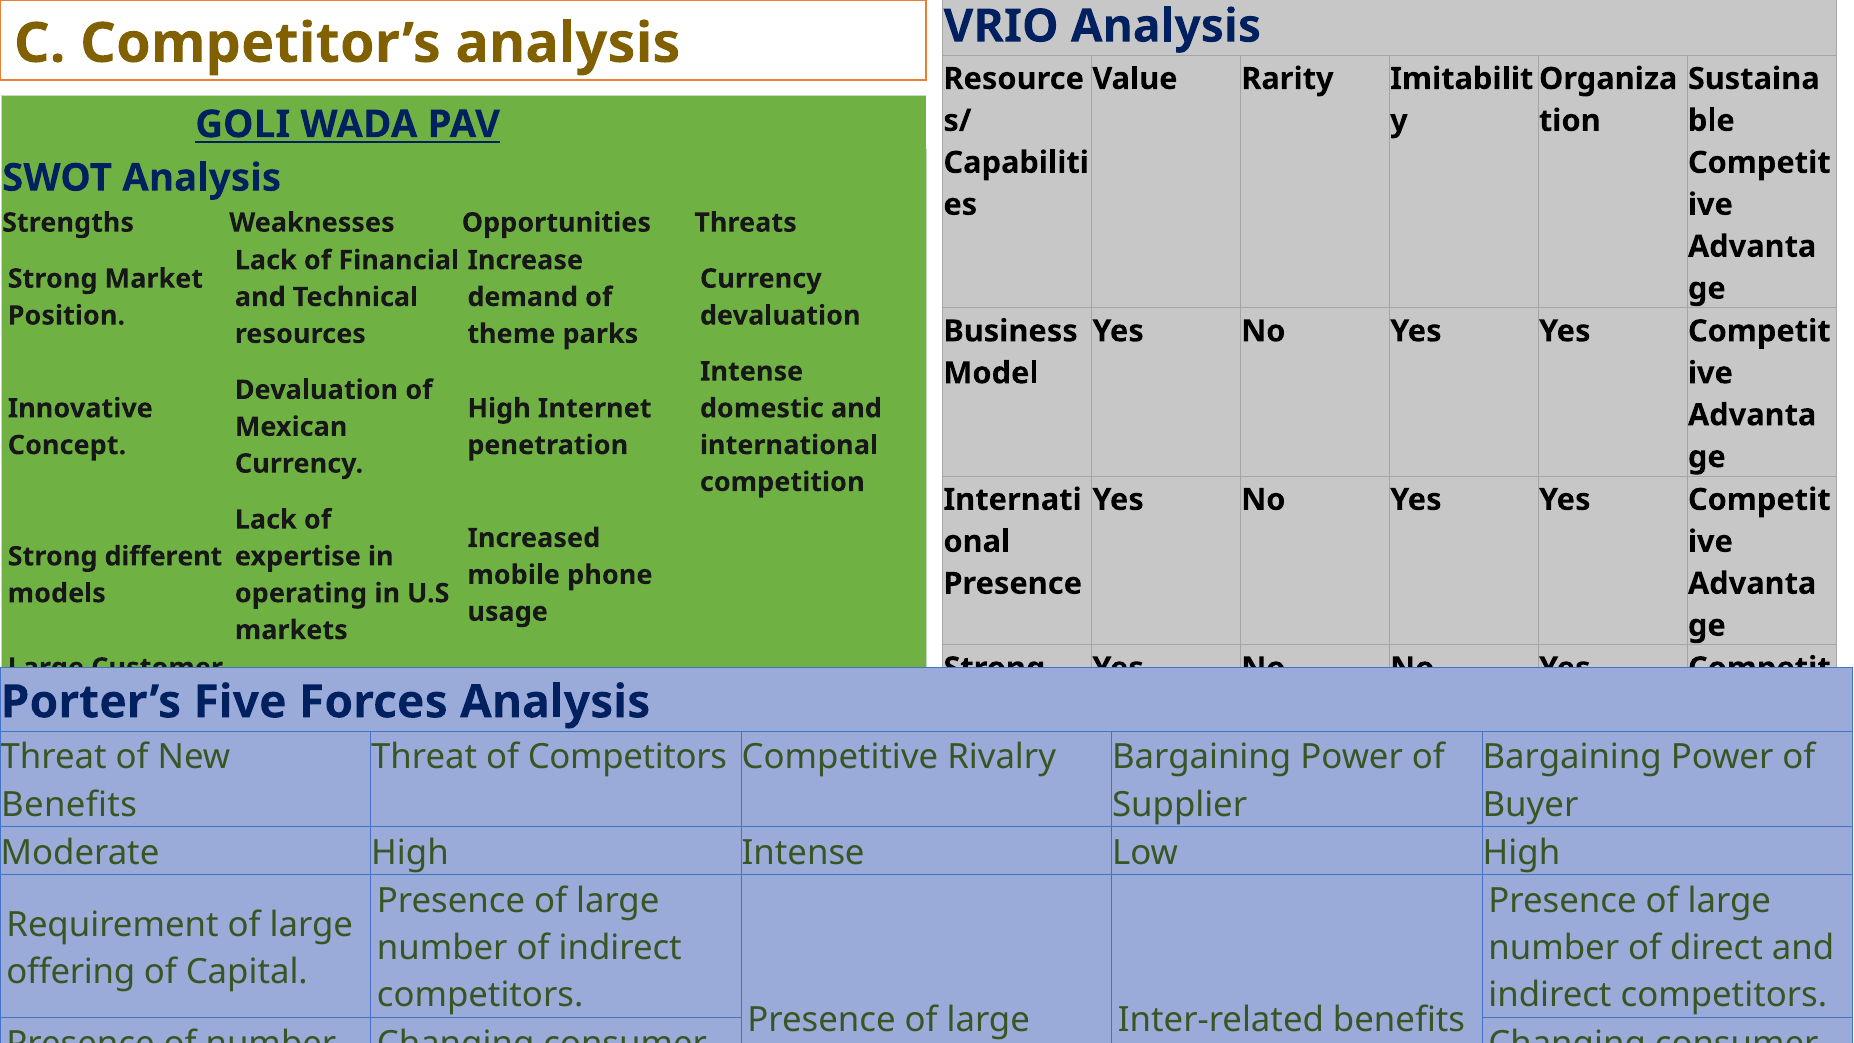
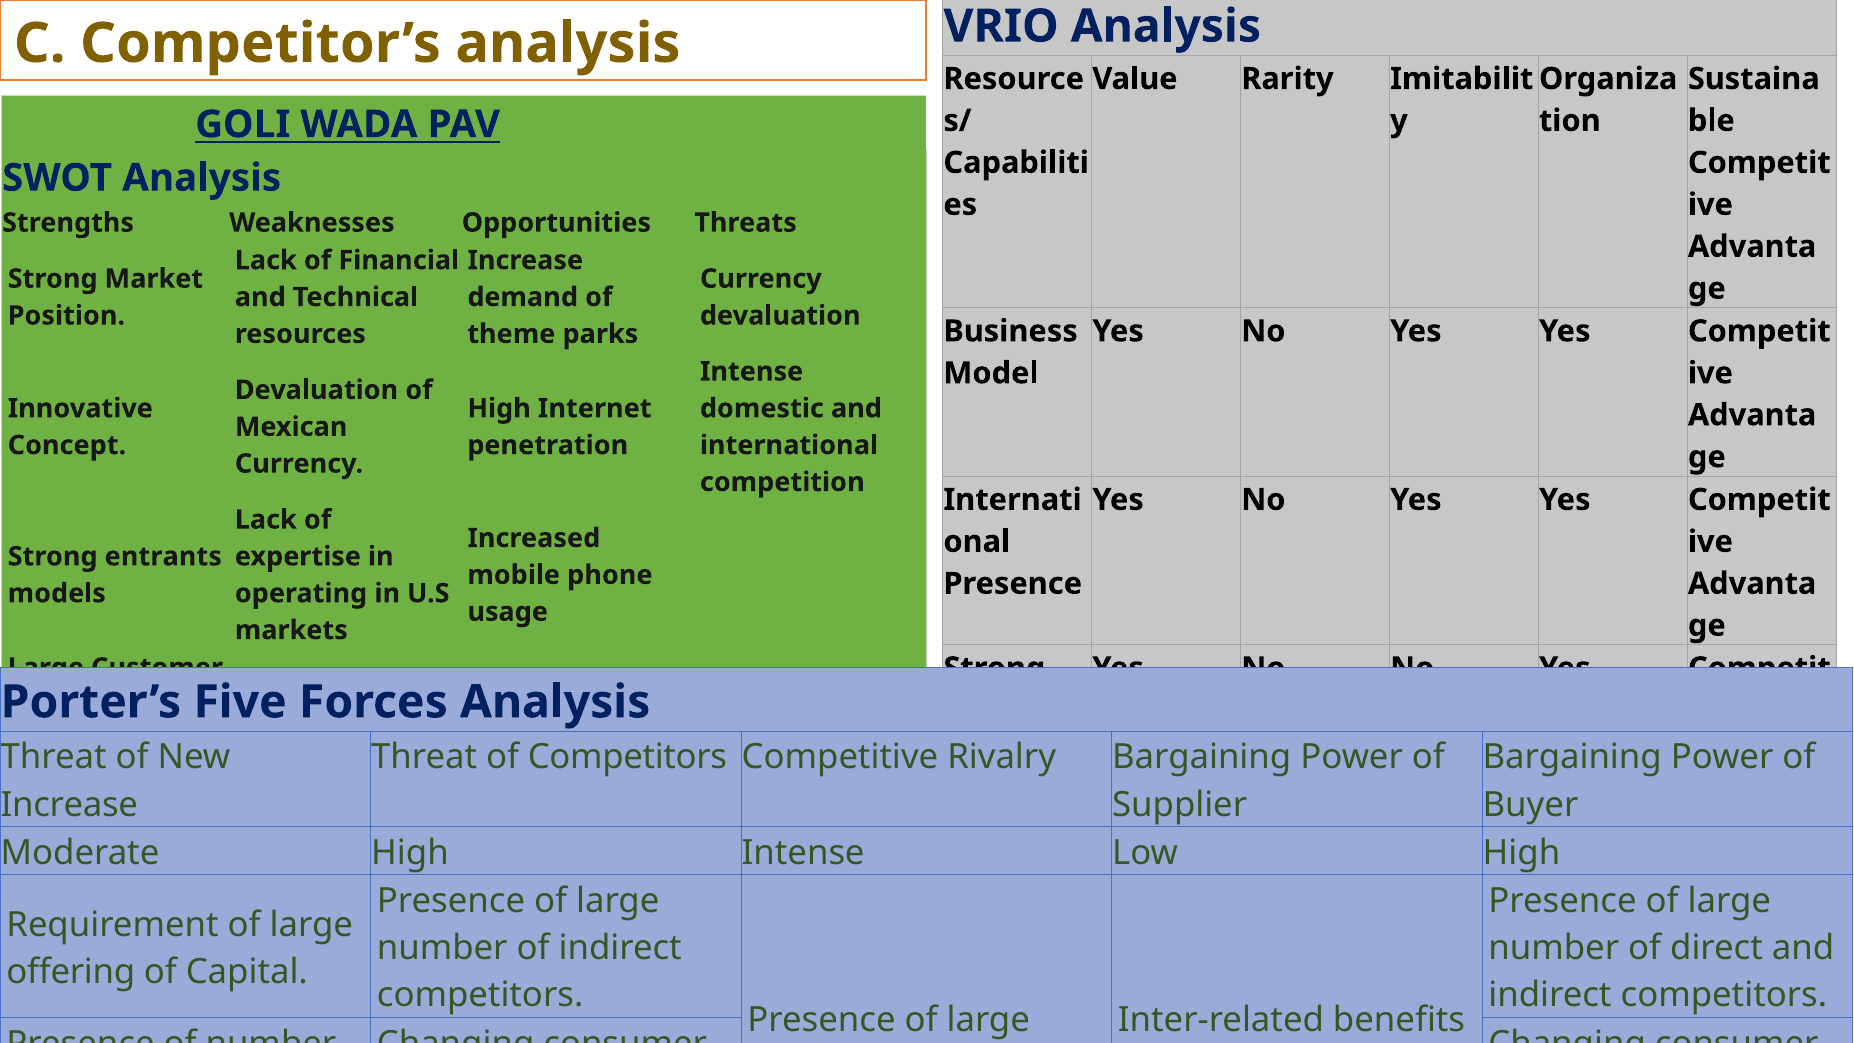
different: different -> entrants
Benefits at (69, 805): Benefits -> Increase
